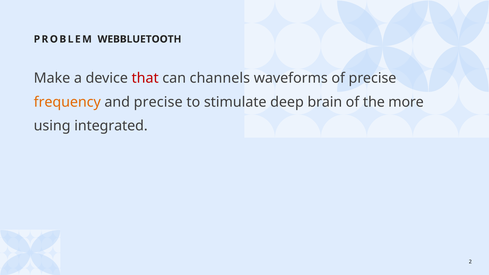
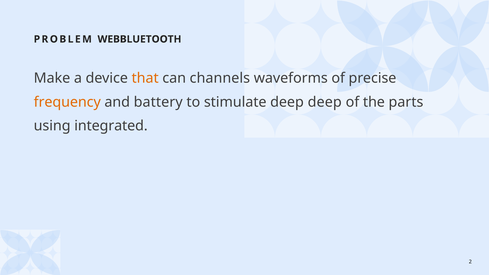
that colour: red -> orange
and precise: precise -> battery
deep brain: brain -> deep
more: more -> parts
